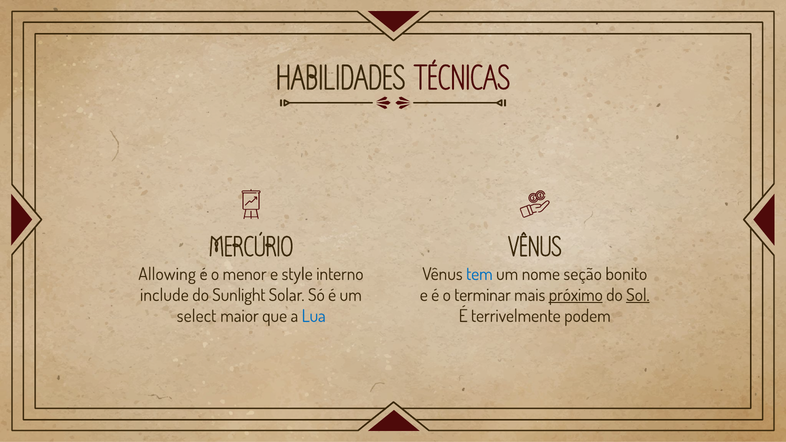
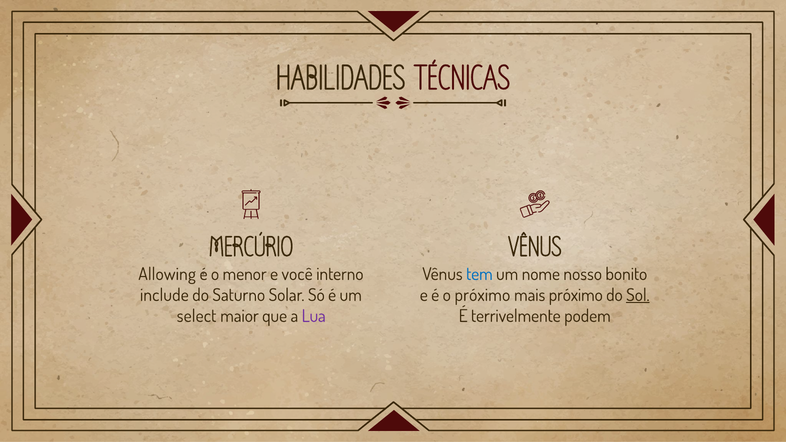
style: style -> você
seção: seção -> nosso
Sunlight: Sunlight -> Saturno
o terminar: terminar -> próximo
próximo at (576, 295) underline: present -> none
Lua colour: blue -> purple
